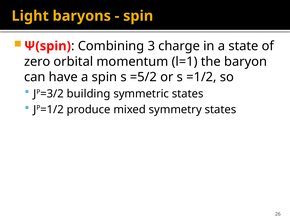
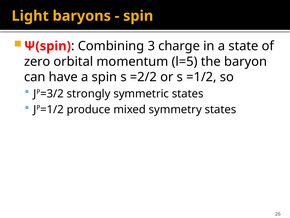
l=1: l=1 -> l=5
=5/2: =5/2 -> =2/2
building: building -> strongly
